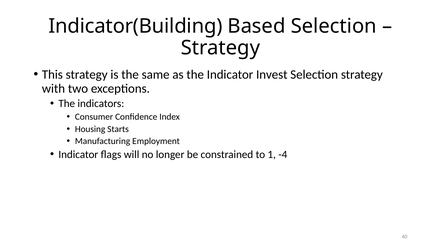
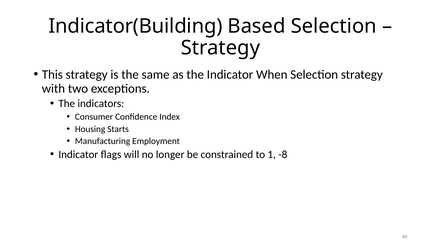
Invest: Invest -> When
-4: -4 -> -8
